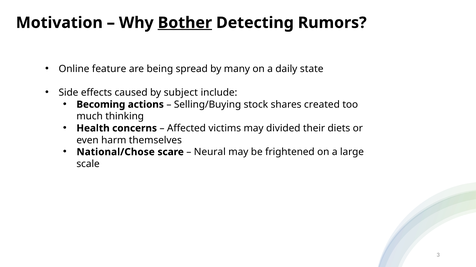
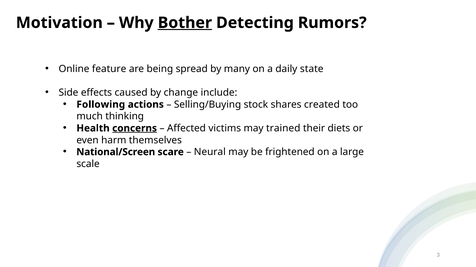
subject: subject -> change
Becoming: Becoming -> Following
concerns underline: none -> present
divided: divided -> trained
National/Chose: National/Chose -> National/Screen
